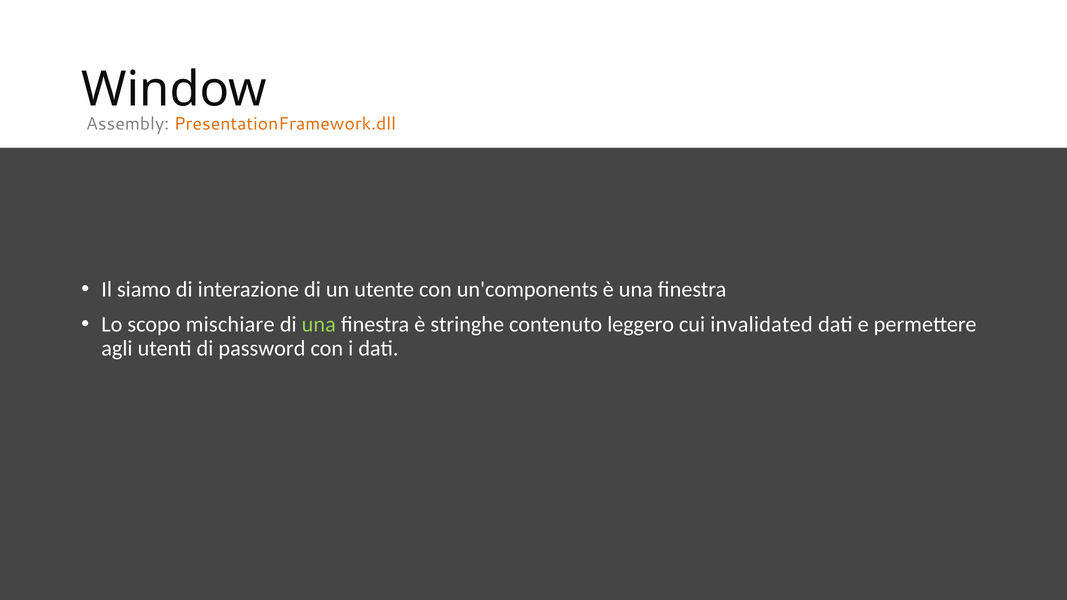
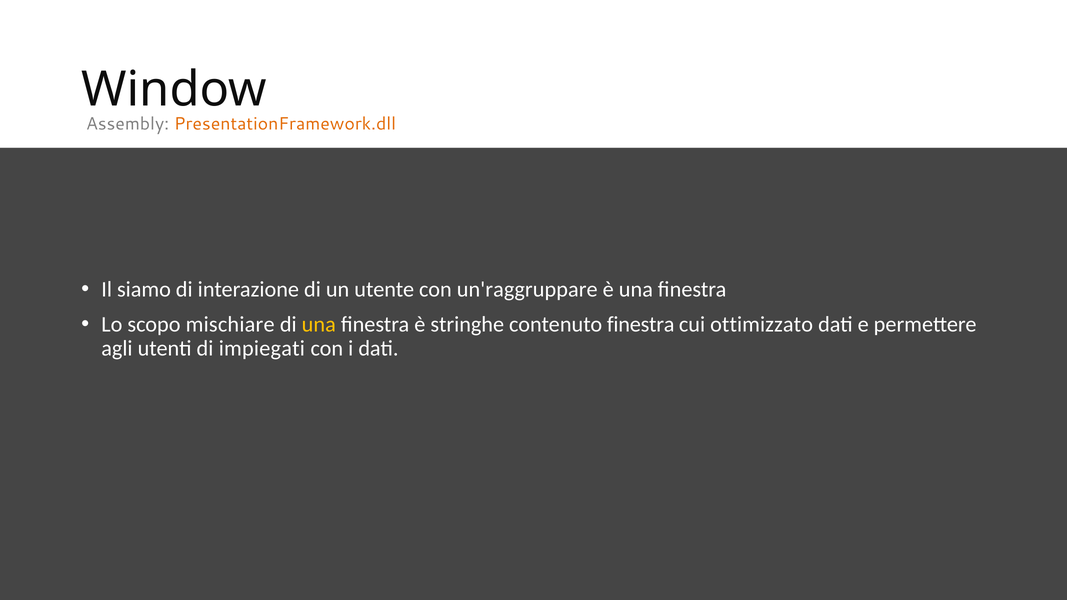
un'components: un'components -> un'raggruppare
una at (319, 325) colour: light green -> yellow
contenuto leggero: leggero -> finestra
invalidated: invalidated -> ottimizzato
password: password -> impiegati
